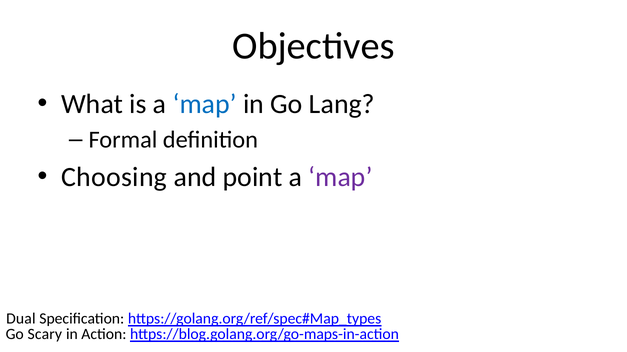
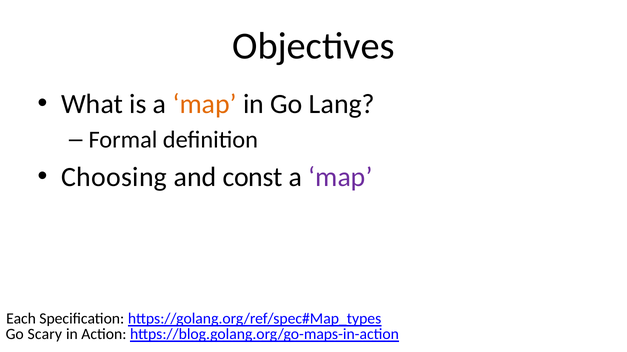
map at (205, 104) colour: blue -> orange
point: point -> const
Dual: Dual -> Each
